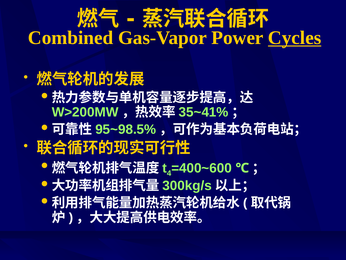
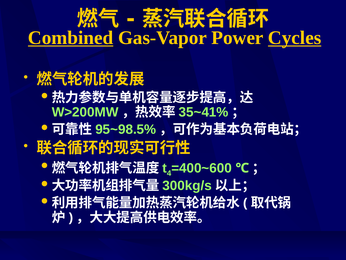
Combined underline: none -> present
